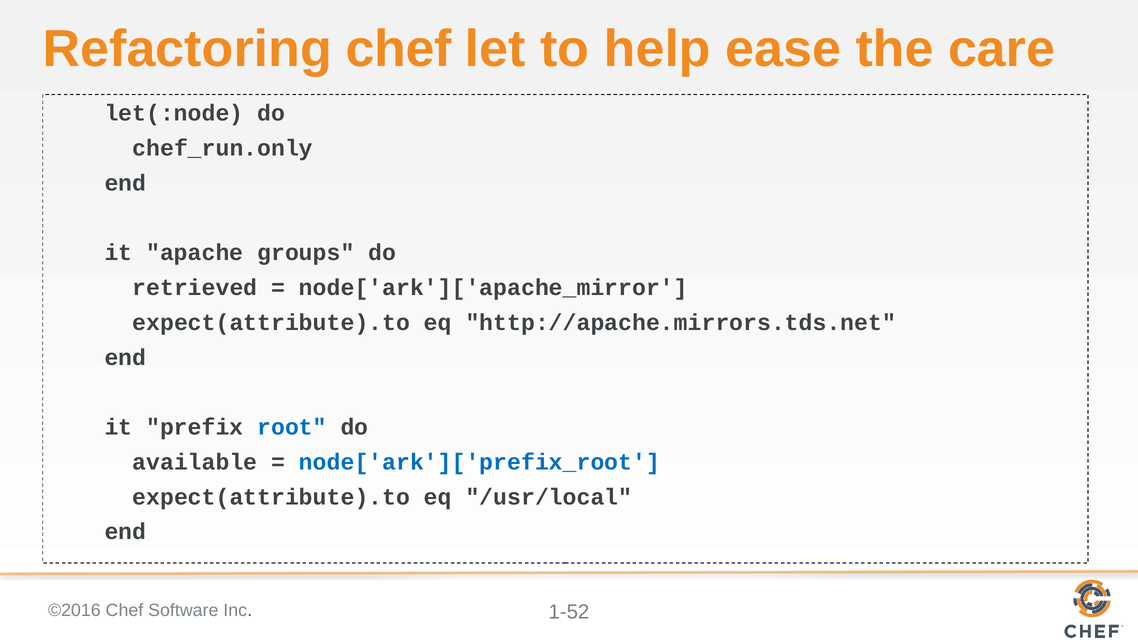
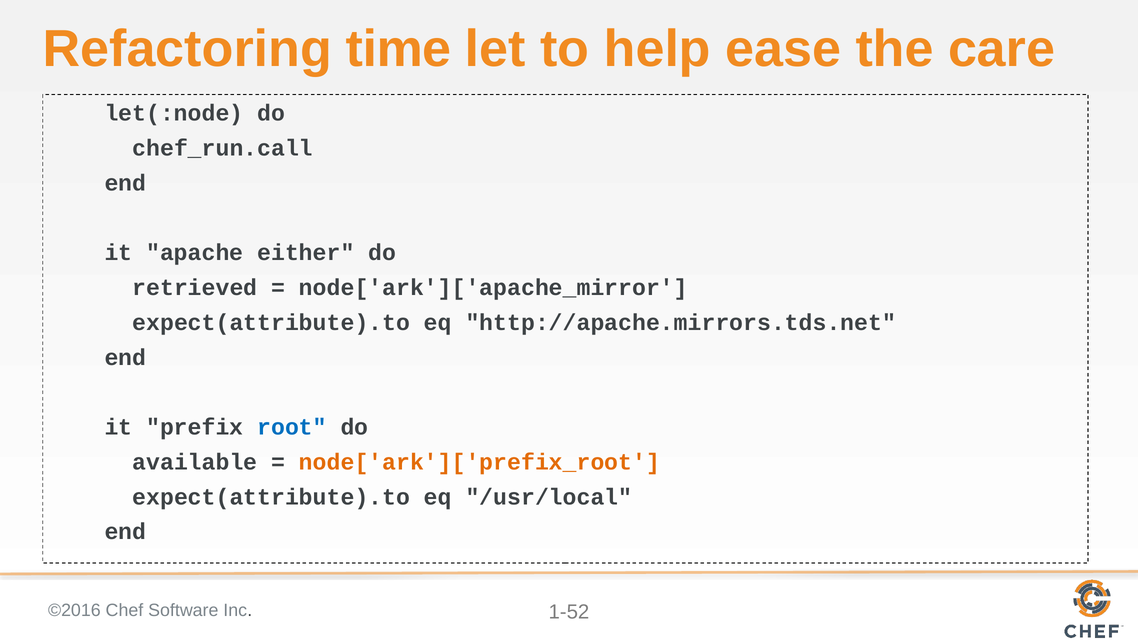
Refactoring chef: chef -> time
chef_run.only: chef_run.only -> chef_run.call
groups: groups -> either
node['ark']['prefix_root colour: blue -> orange
